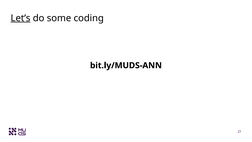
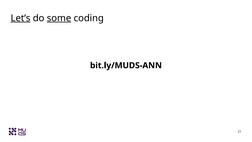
some underline: none -> present
